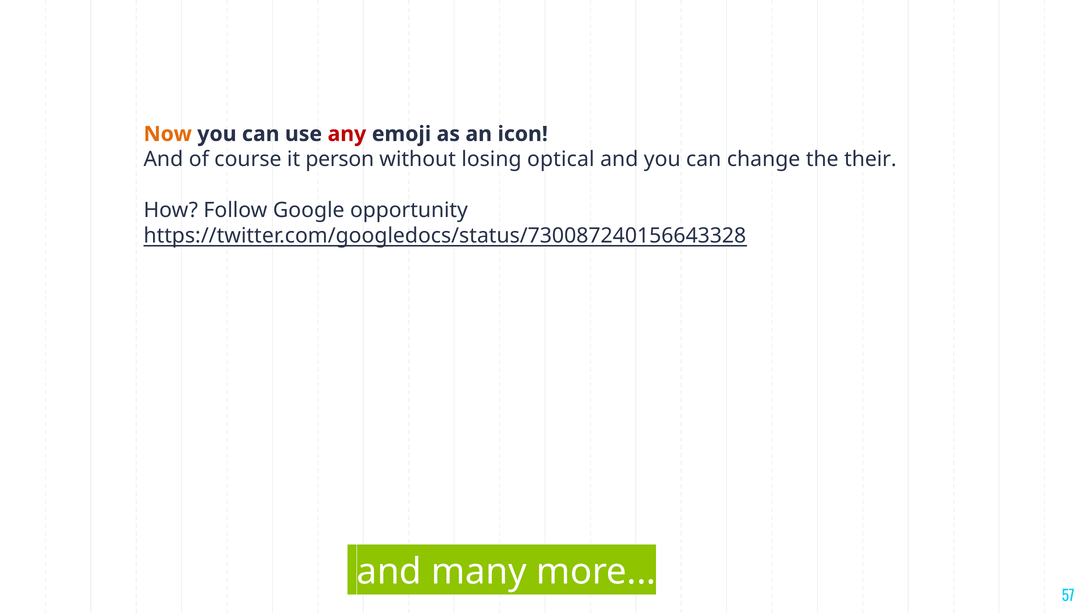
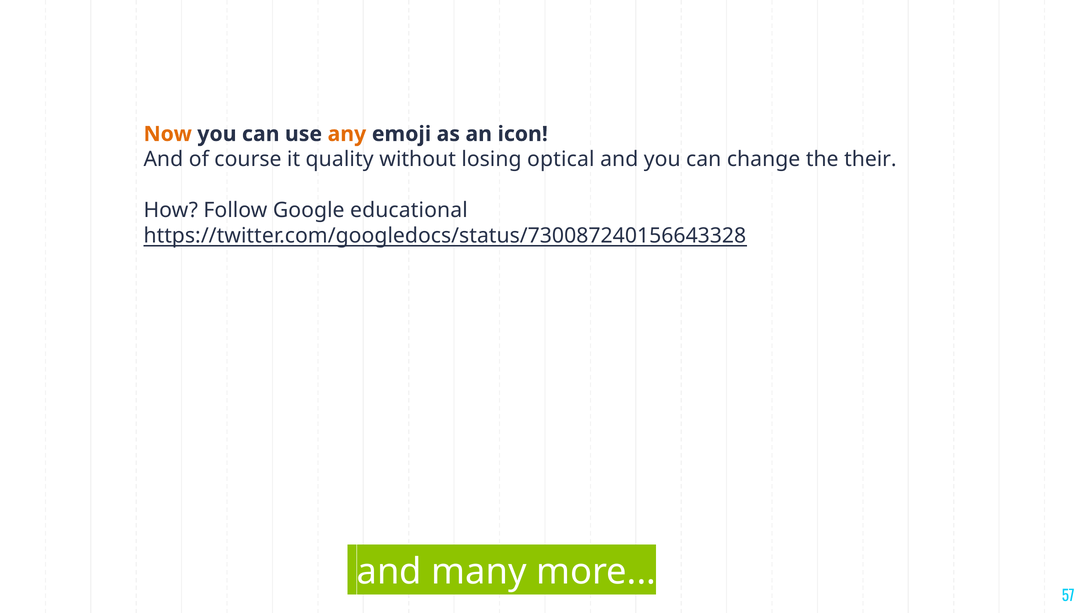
any colour: red -> orange
person: person -> quality
opportunity: opportunity -> educational
